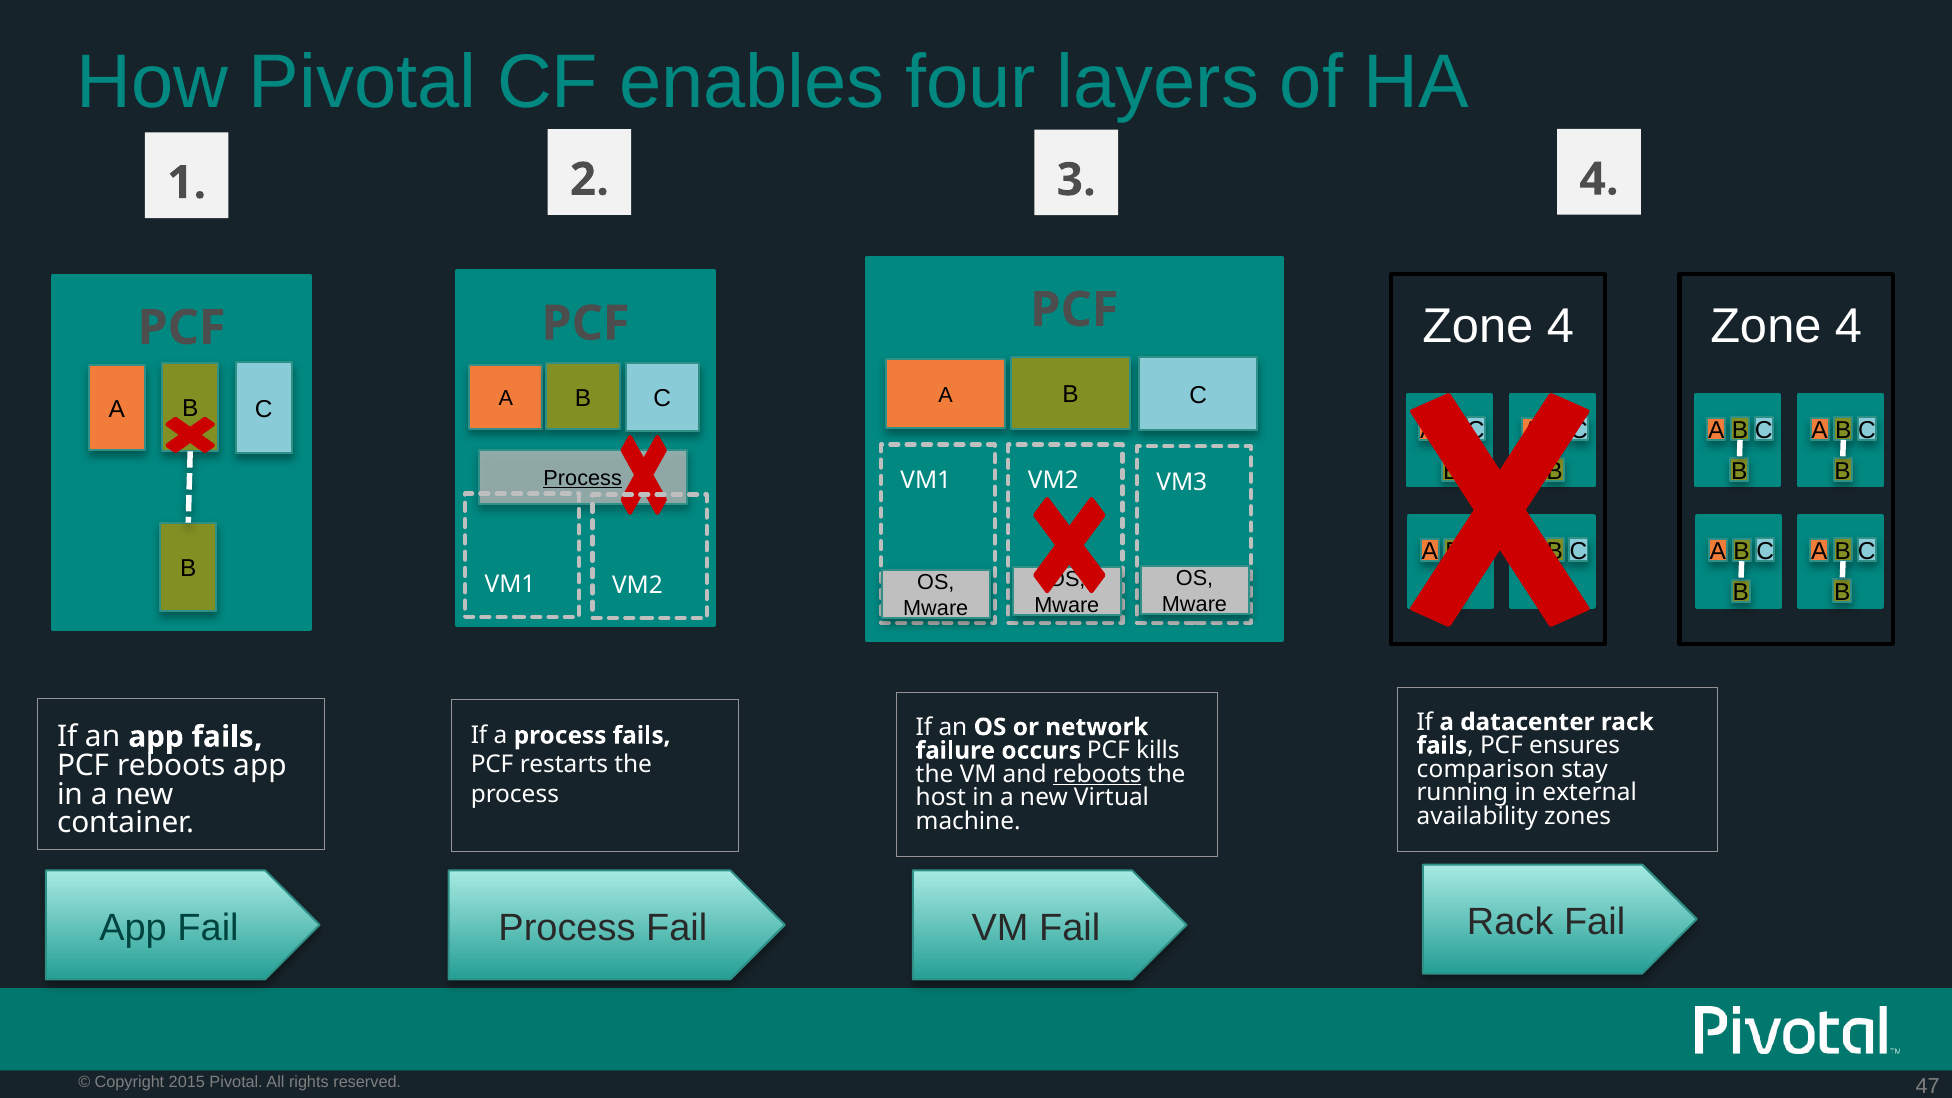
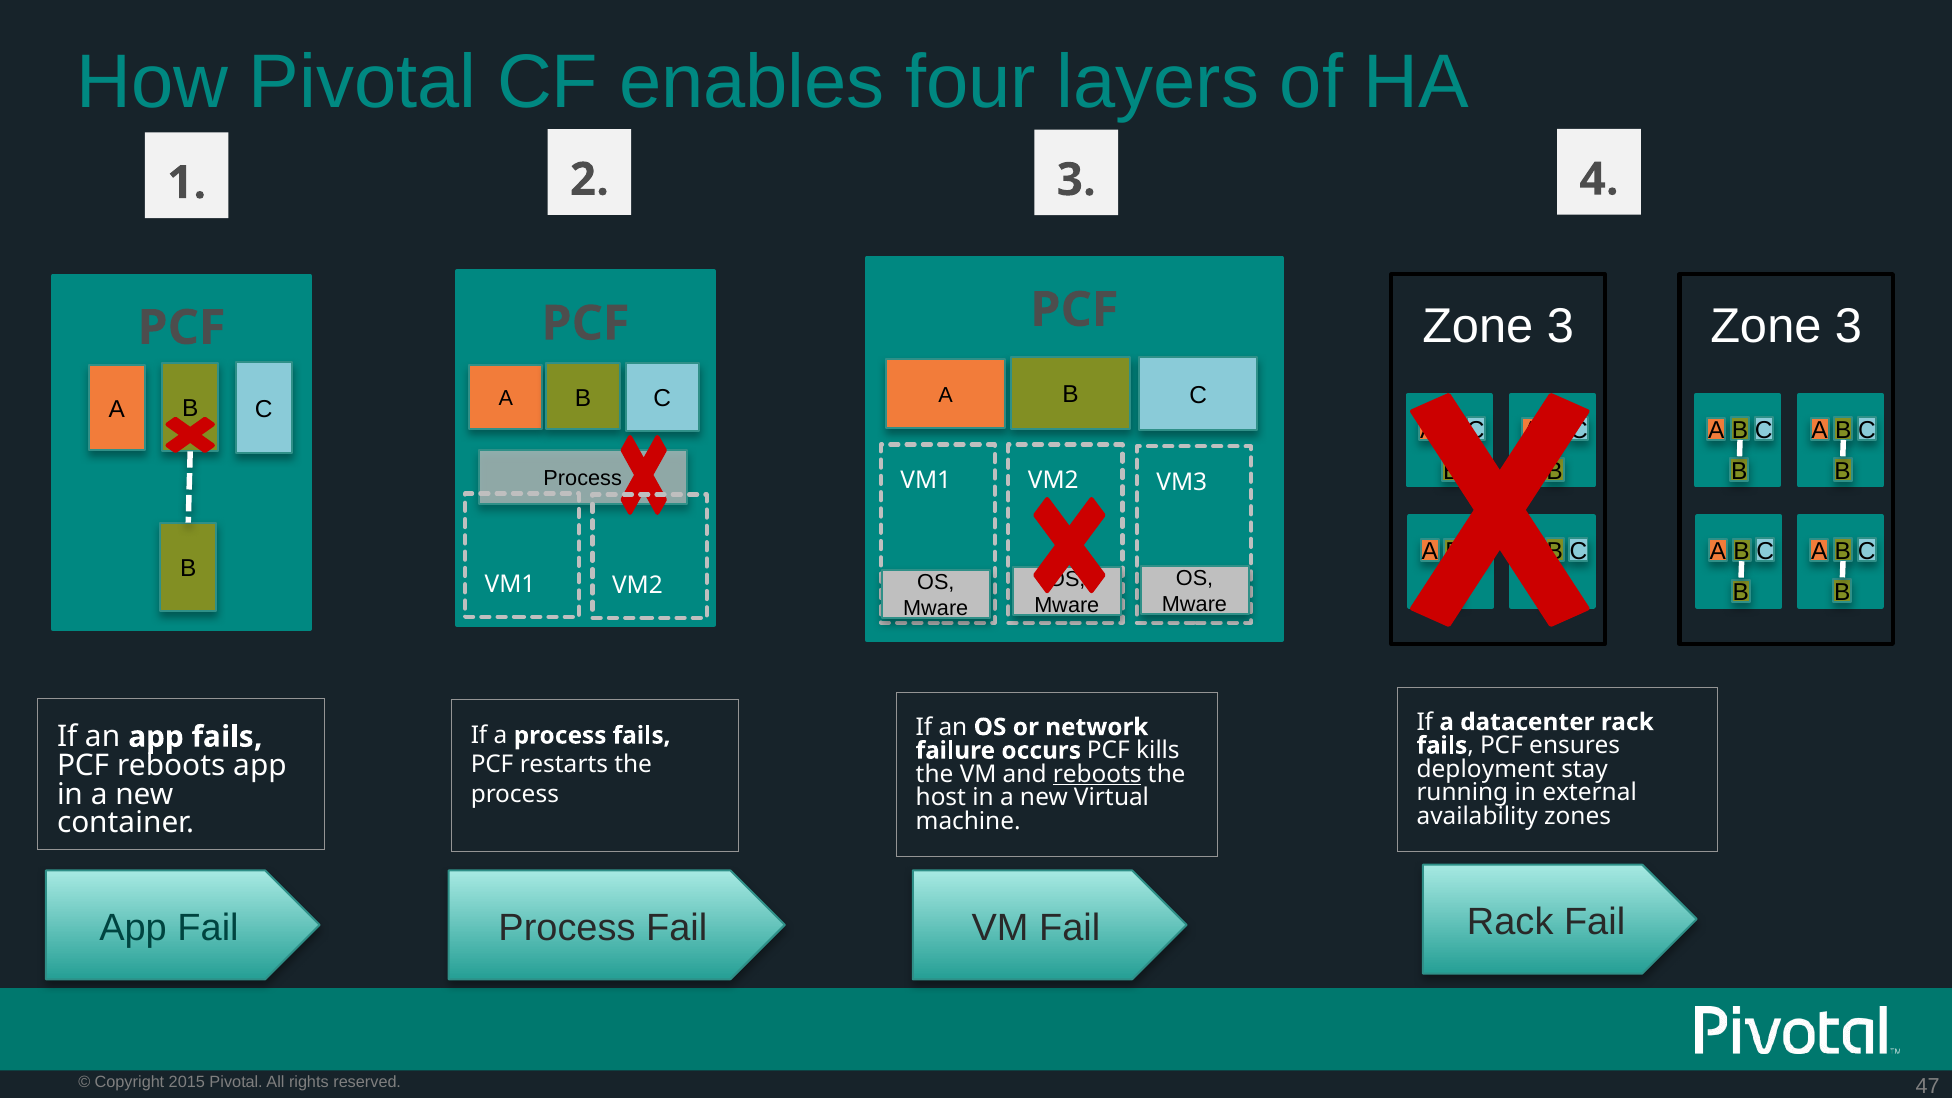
4 at (1560, 326): 4 -> 3
4 at (1848, 326): 4 -> 3
Process at (583, 479) underline: present -> none
comparison: comparison -> deployment
